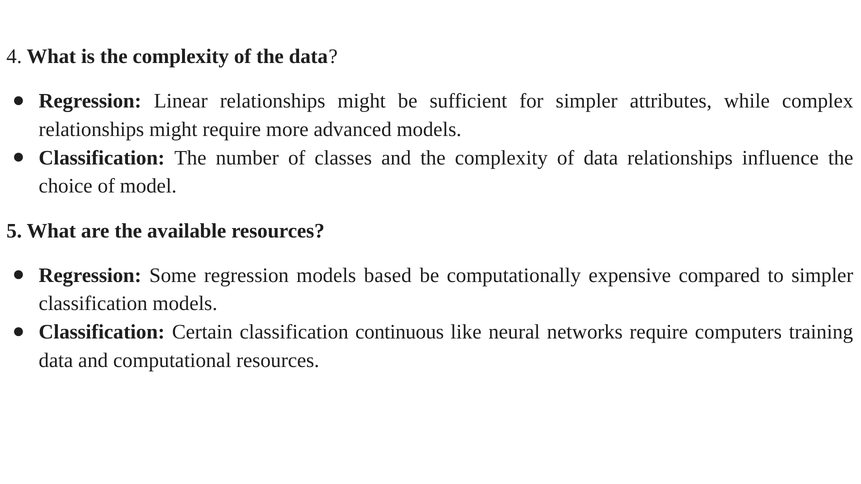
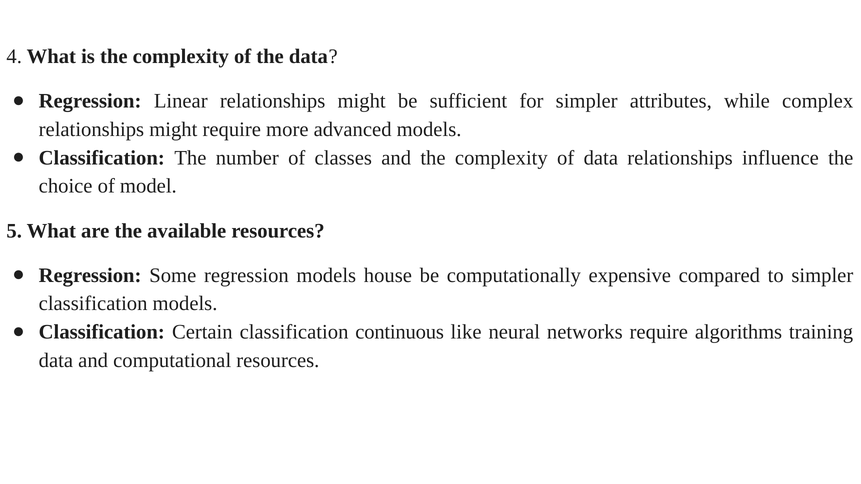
based: based -> house
computers: computers -> algorithms
